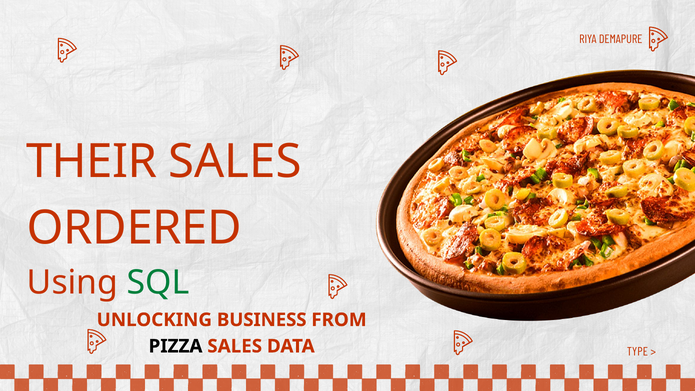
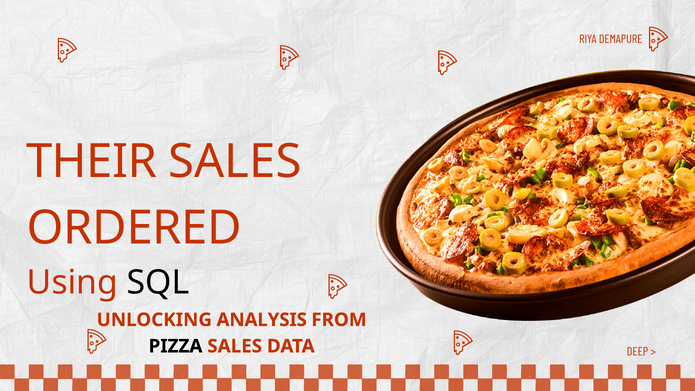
SQL colour: green -> black
BUSINESS: BUSINESS -> ANALYSIS
TYPE: TYPE -> DEEP
